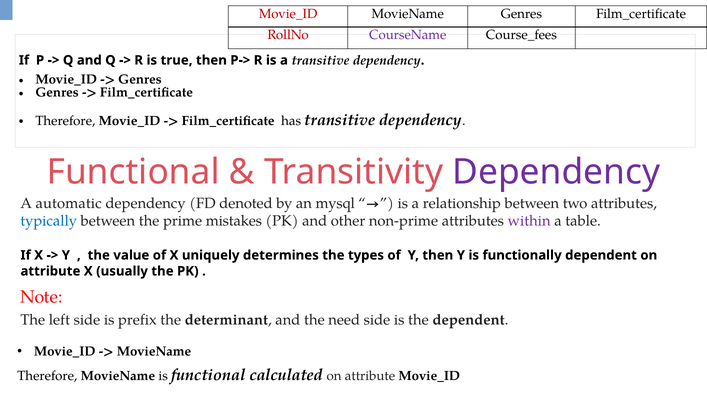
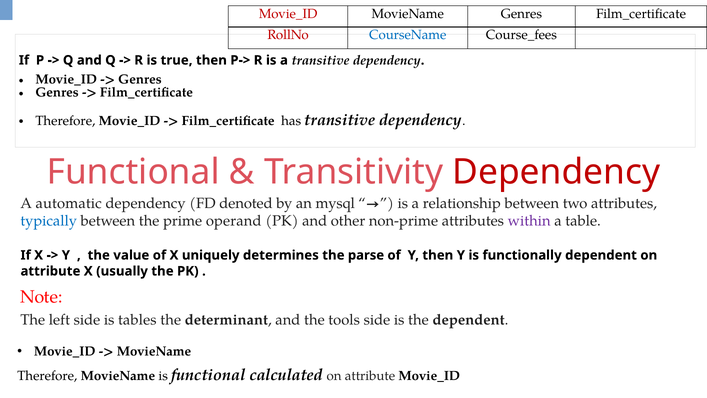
CourseName colour: purple -> blue
Dependency at (556, 172) colour: purple -> red
mistakes: mistakes -> operand
types: types -> parse
prefix: prefix -> tables
need: need -> tools
